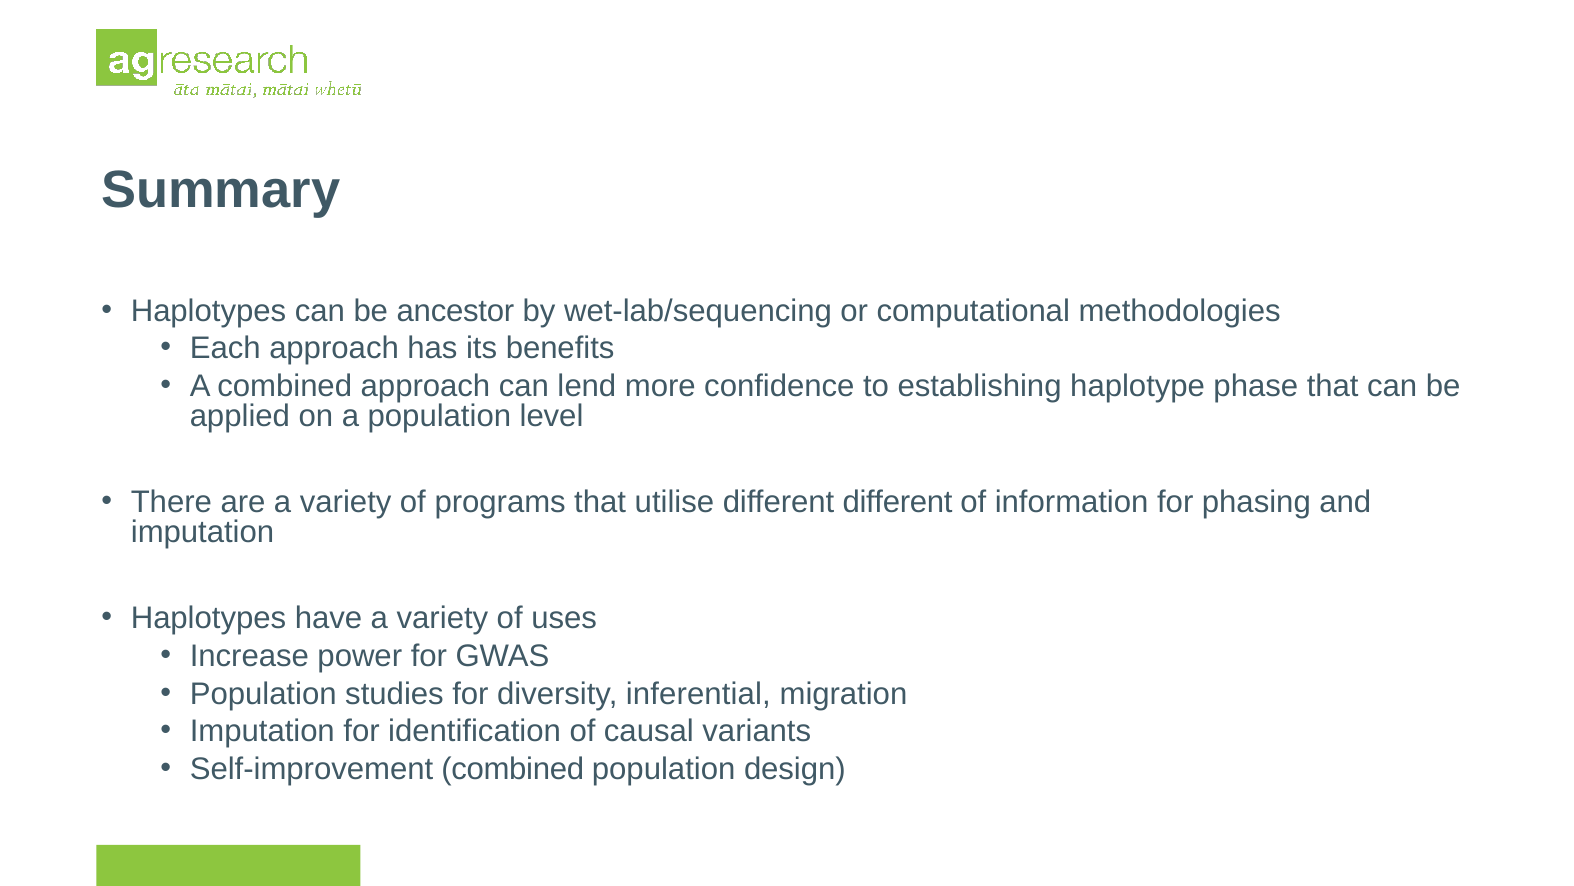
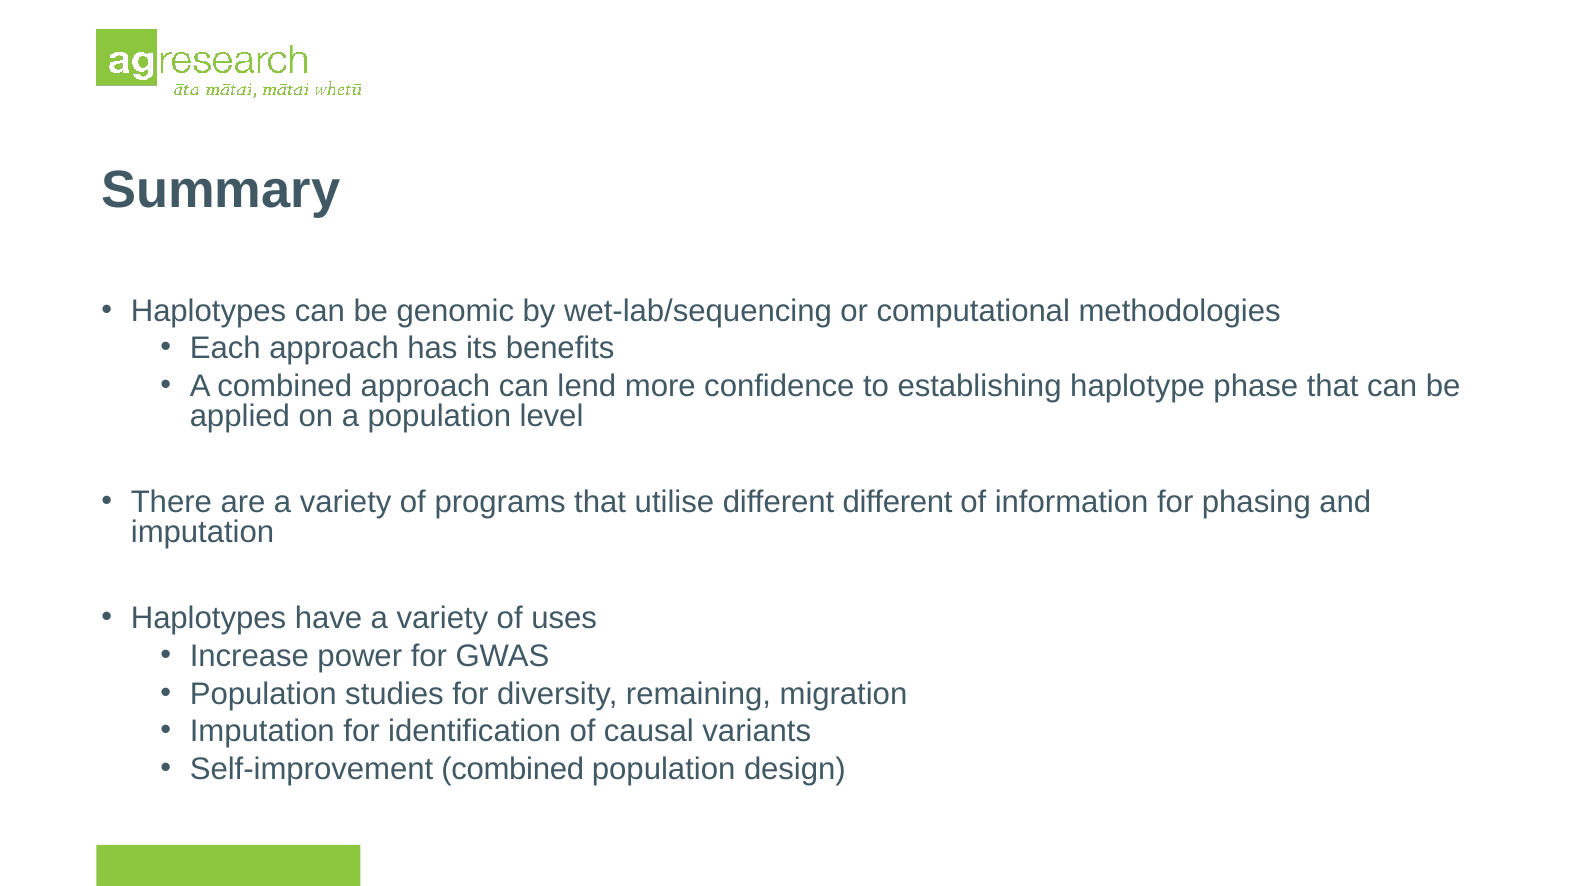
ancestor: ancestor -> genomic
inferential: inferential -> remaining
